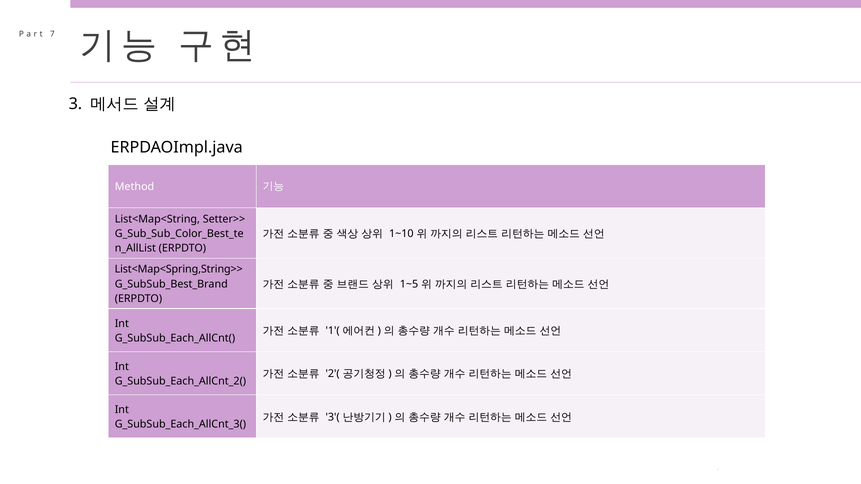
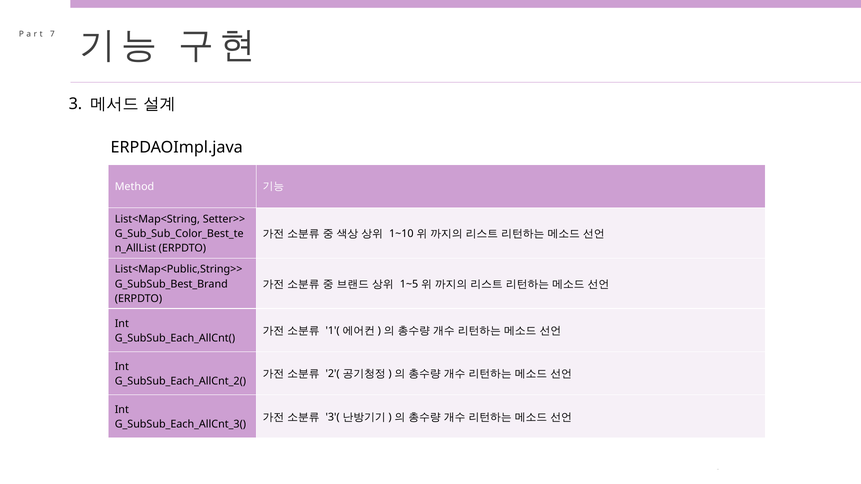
List<Map<Spring,String>>: List<Map<Spring,String>> -> List<Map<Public,String>>
